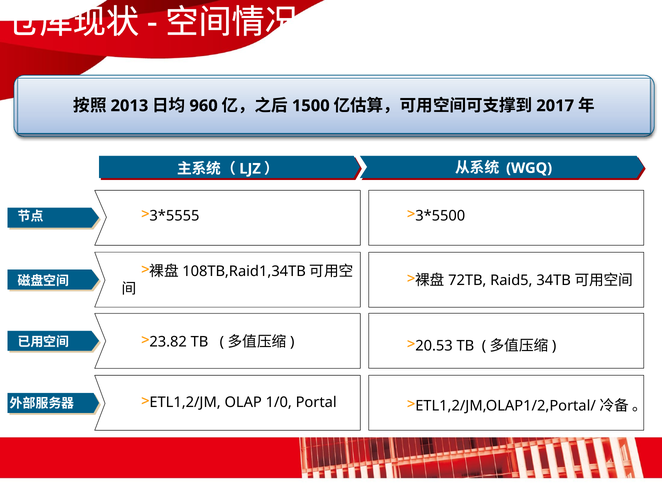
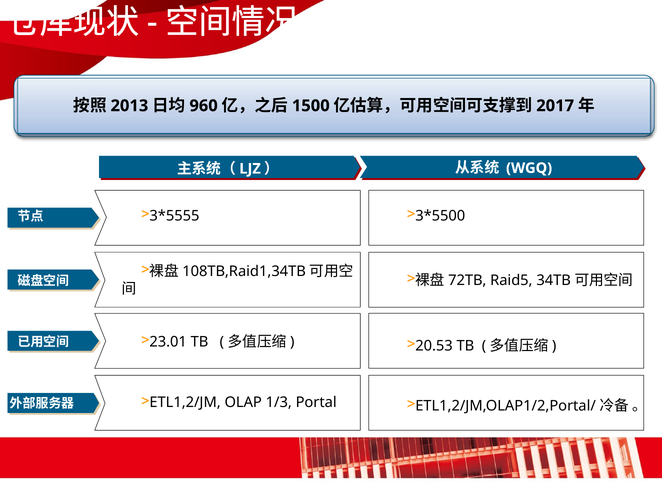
23.82: 23.82 -> 23.01
1/0: 1/0 -> 1/3
